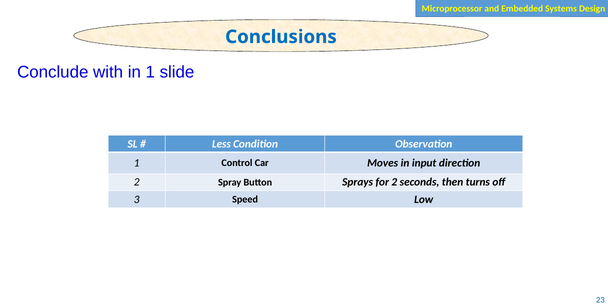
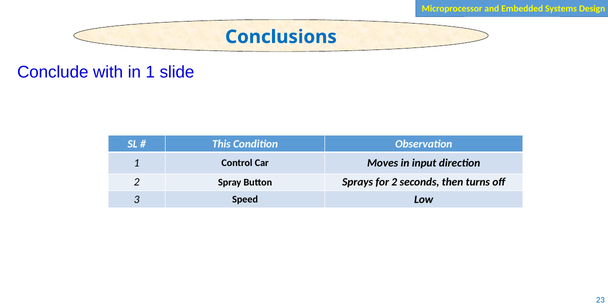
Less: Less -> This
